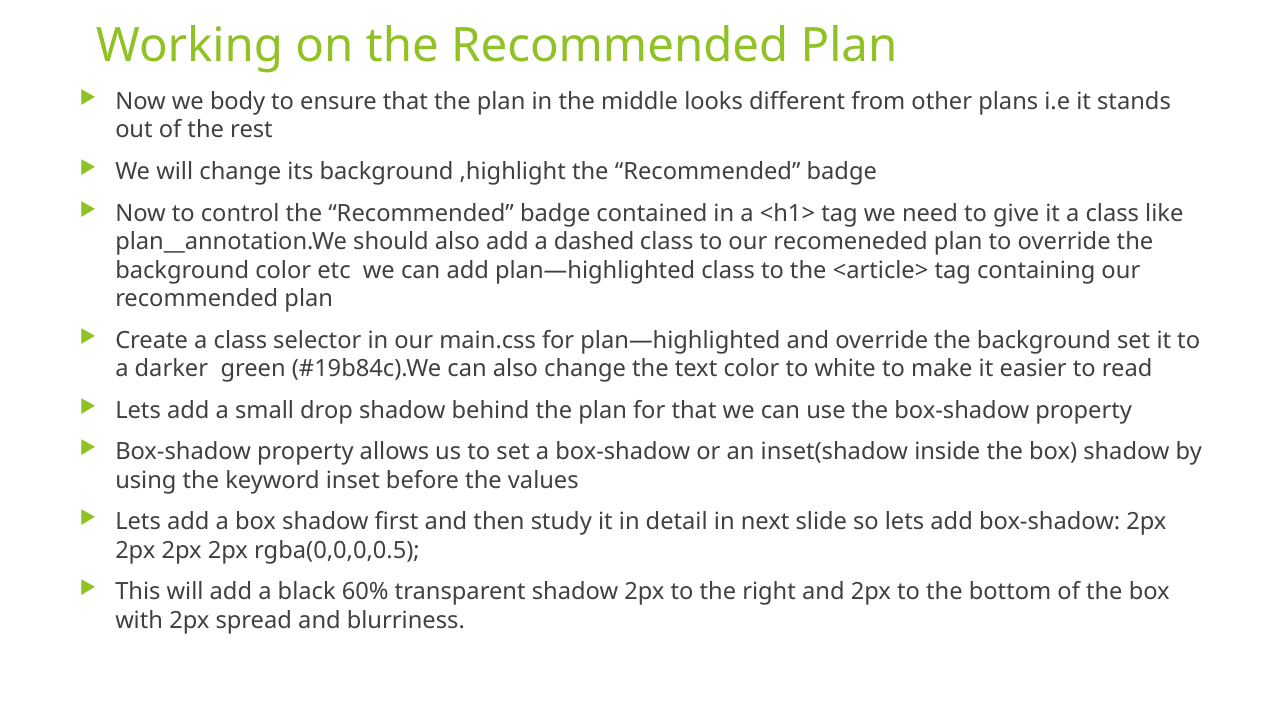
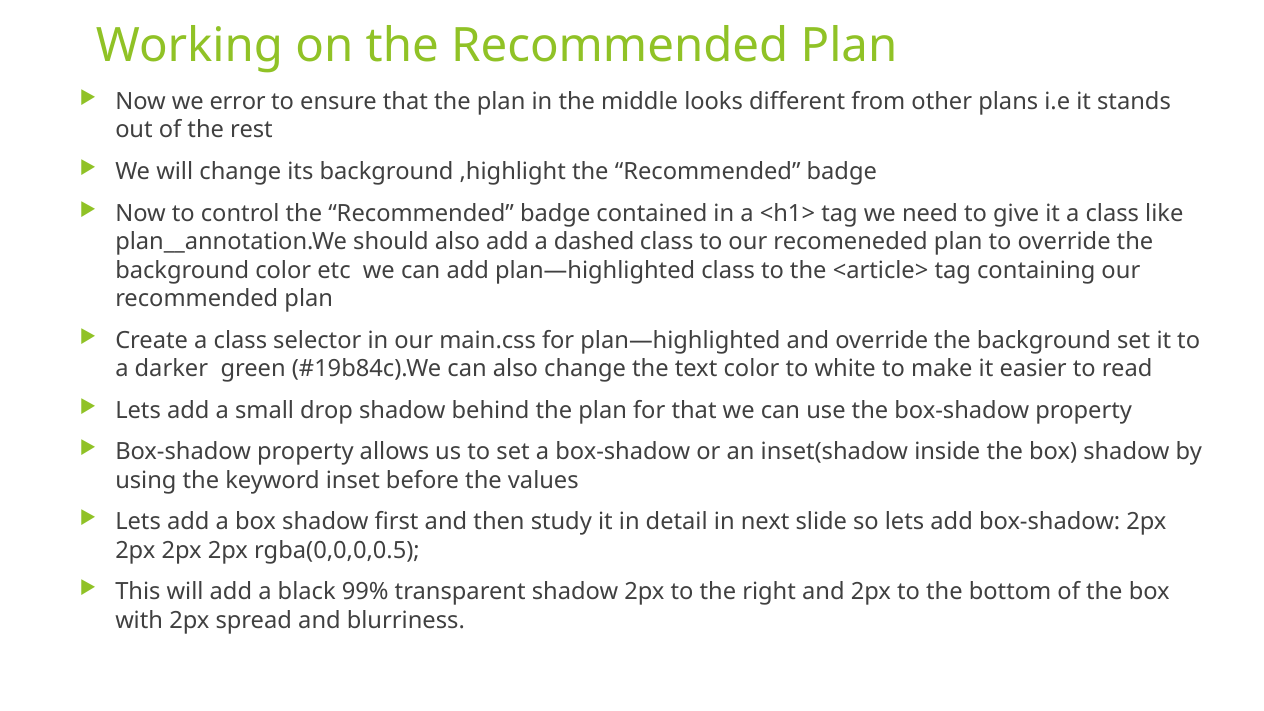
body: body -> error
60%: 60% -> 99%
